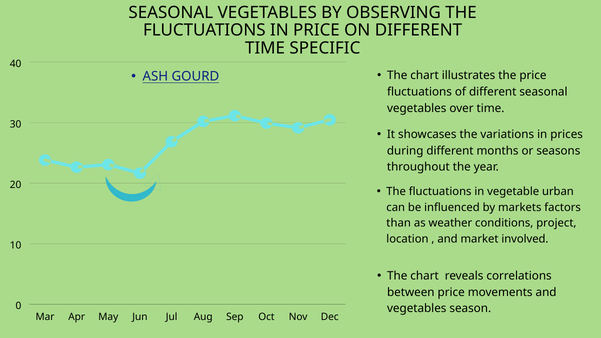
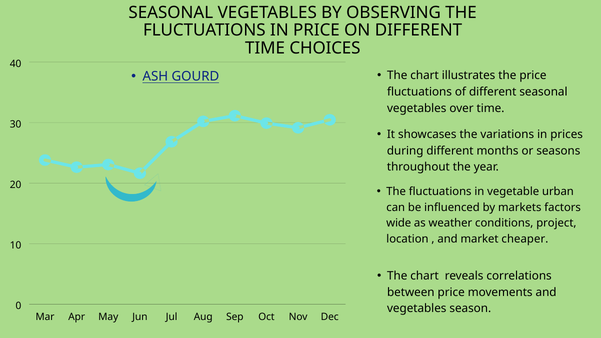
SPECIFIC: SPECIFIC -> CHOICES
than: than -> wide
involved: involved -> cheaper
